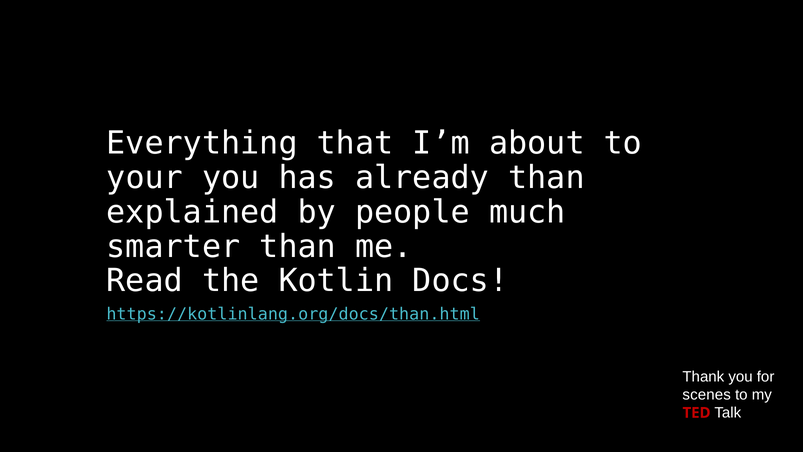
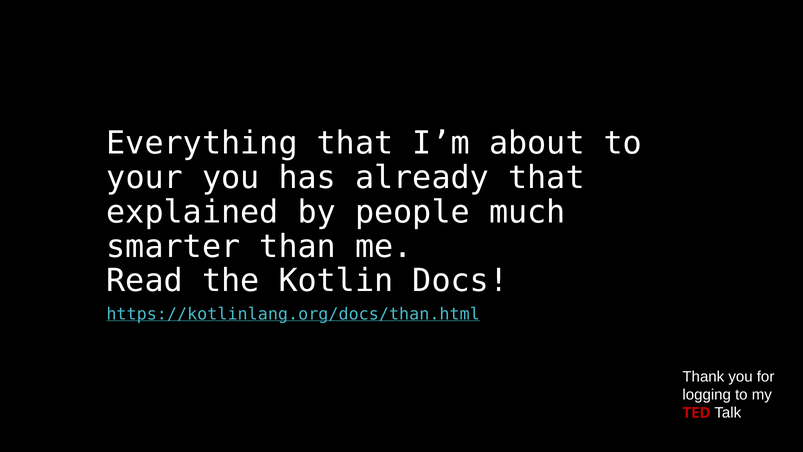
already than: than -> that
scenes: scenes -> logging
